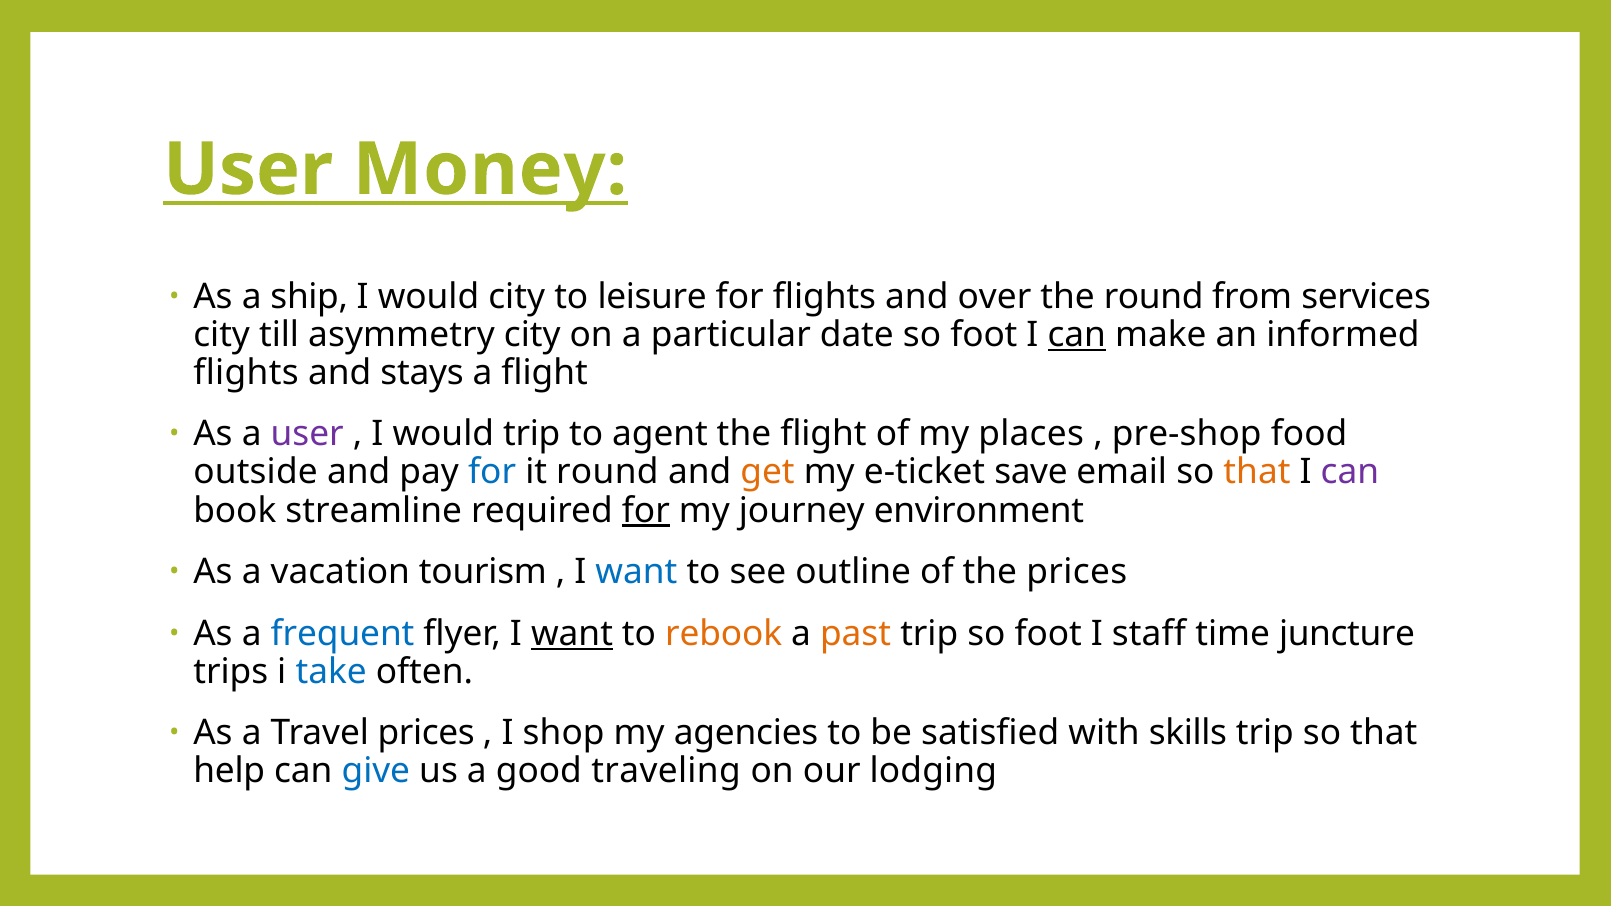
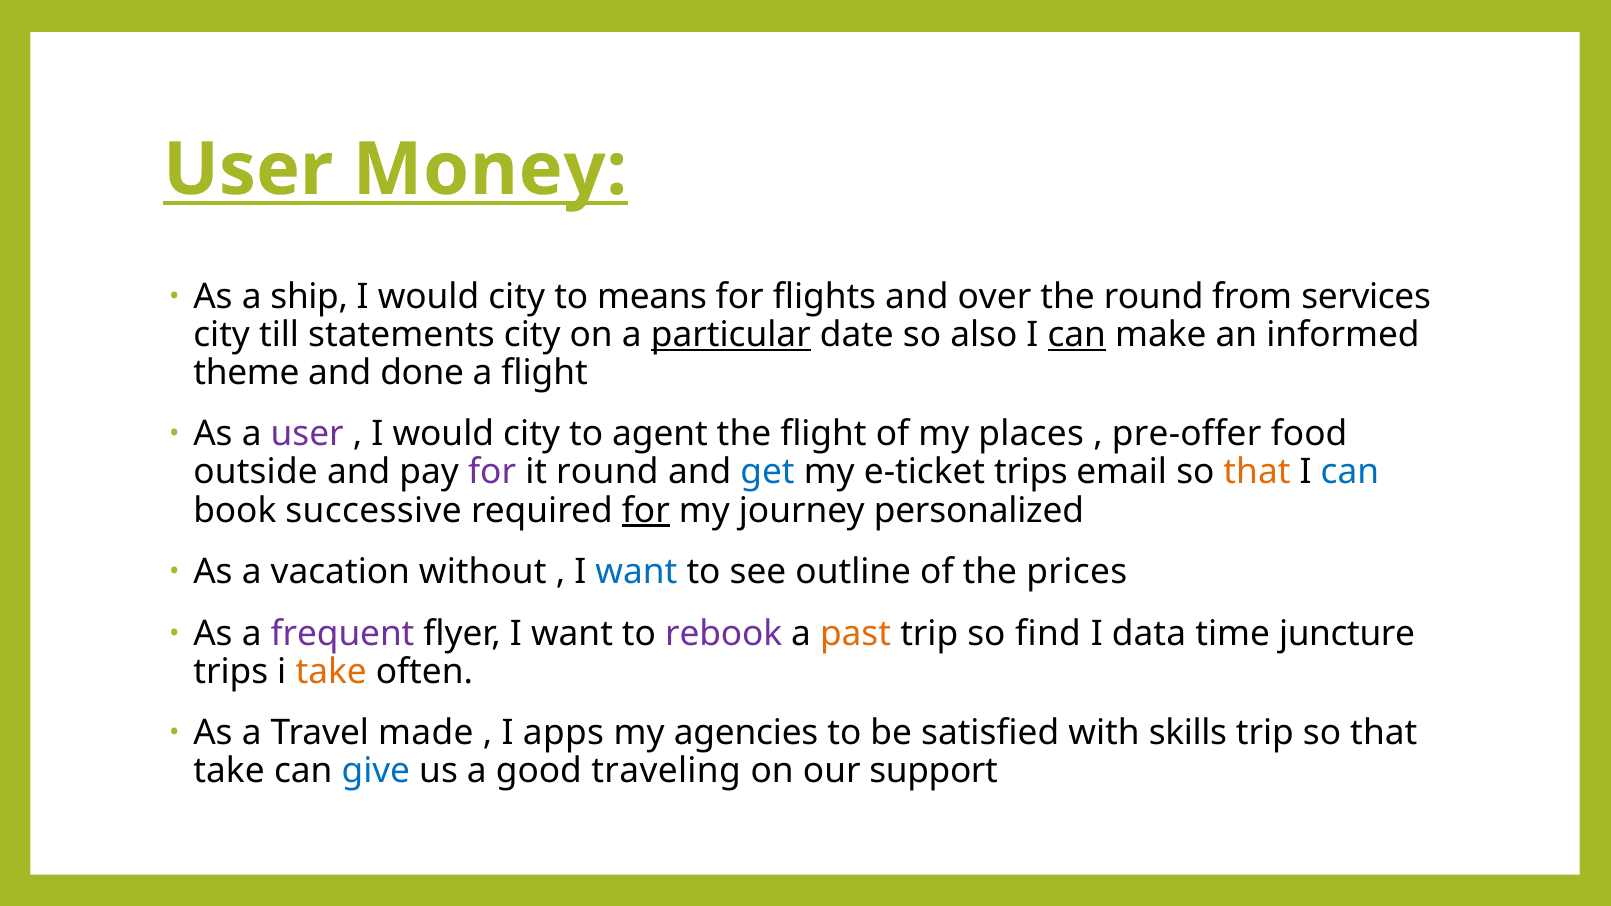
leisure: leisure -> means
asymmetry: asymmetry -> statements
particular underline: none -> present
date so foot: foot -> also
flights at (246, 373): flights -> theme
stays: stays -> done
trip at (532, 434): trip -> city
pre-shop: pre-shop -> pre-offer
for at (492, 472) colour: blue -> purple
get colour: orange -> blue
e-ticket save: save -> trips
can at (1350, 472) colour: purple -> blue
streamline: streamline -> successive
environment: environment -> personalized
tourism: tourism -> without
frequent colour: blue -> purple
want at (572, 634) underline: present -> none
rebook colour: orange -> purple
trip so foot: foot -> find
staff: staff -> data
take at (331, 672) colour: blue -> orange
Travel prices: prices -> made
shop: shop -> apps
help at (229, 771): help -> take
lodging: lodging -> support
